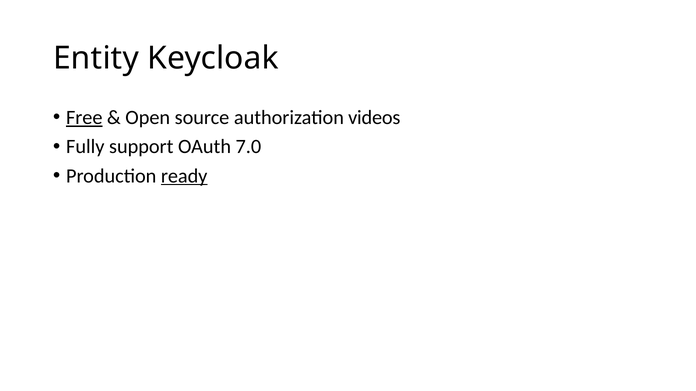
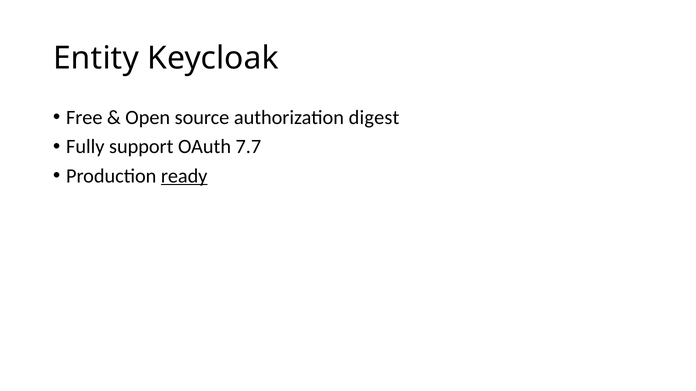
Free underline: present -> none
videos: videos -> digest
7.0: 7.0 -> 7.7
